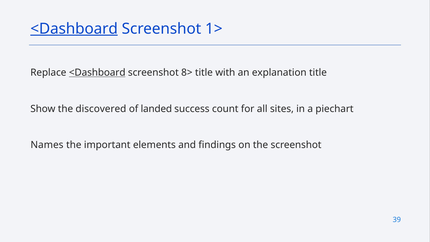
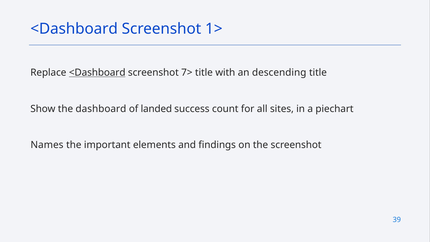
<Dashboard at (74, 29) underline: present -> none
8>: 8> -> 7>
explanation: explanation -> descending
discovered: discovered -> dashboard
